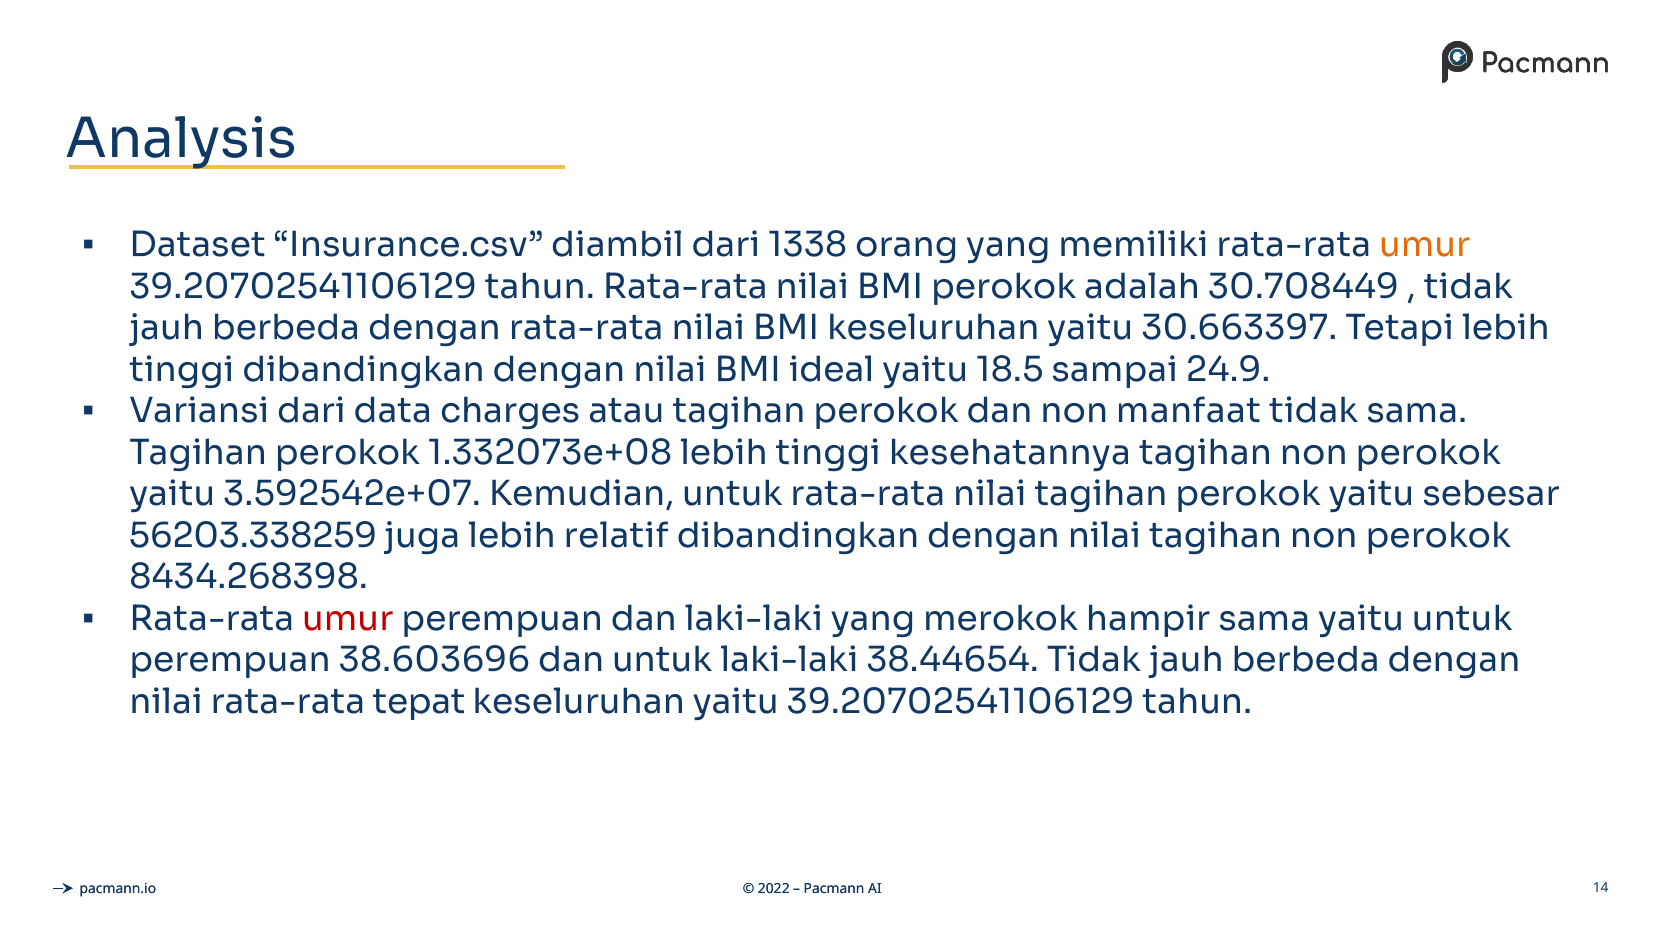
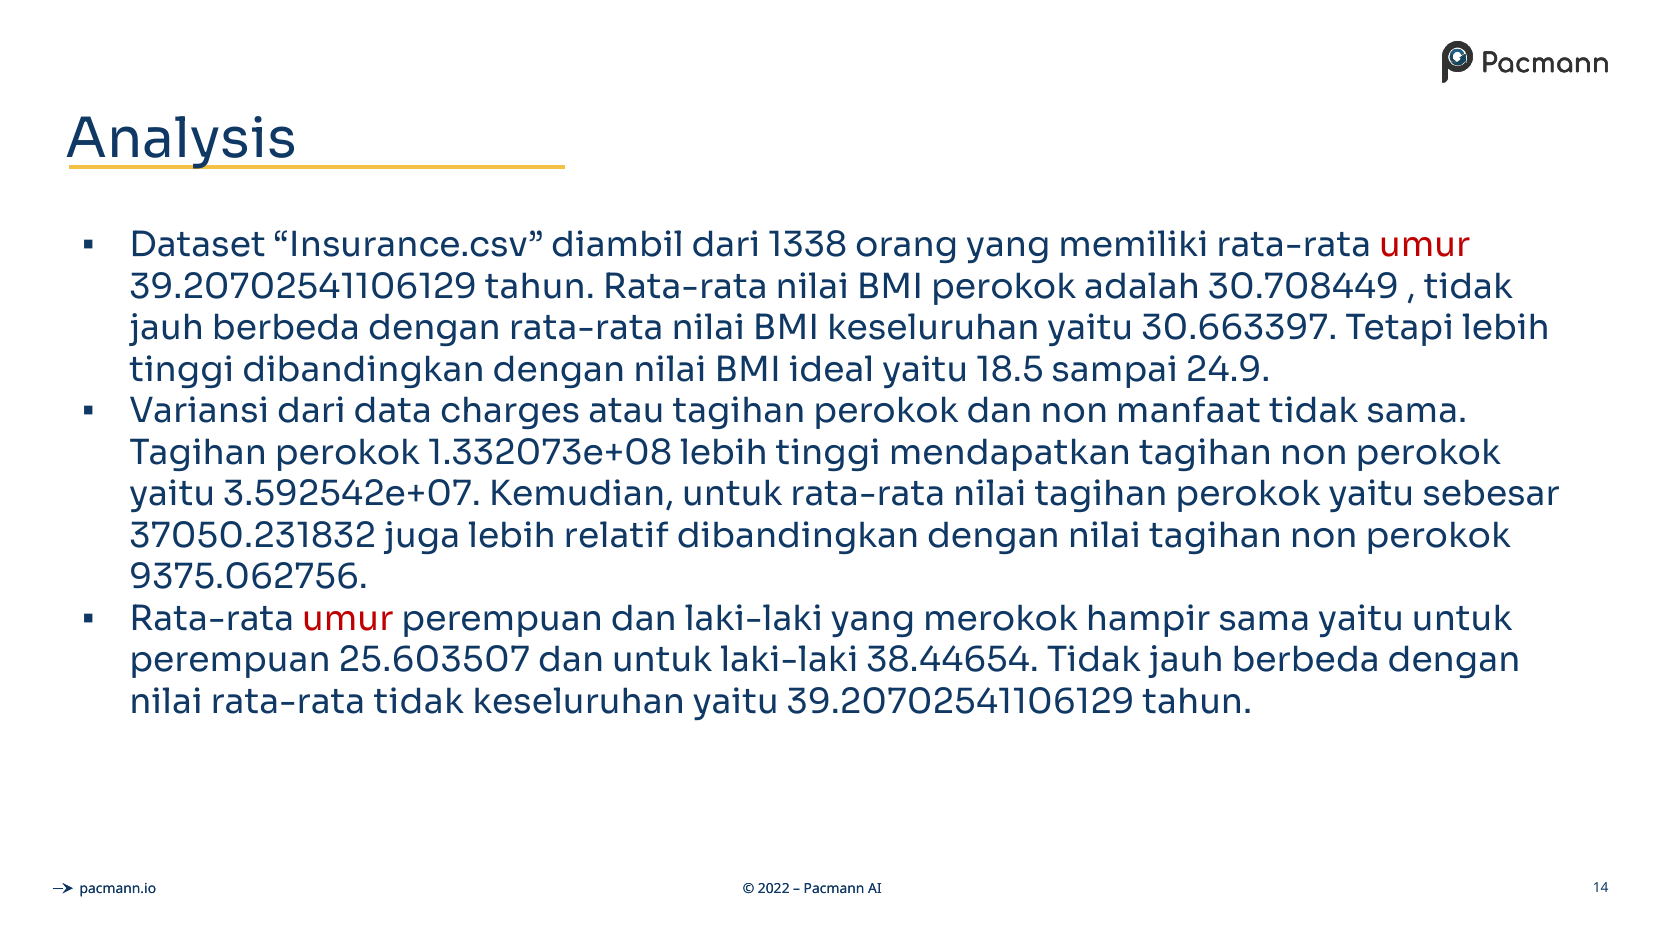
umur at (1425, 245) colour: orange -> red
kesehatannya: kesehatannya -> mendapatkan
56203.338259: 56203.338259 -> 37050.231832
8434.268398: 8434.268398 -> 9375.062756
38.603696: 38.603696 -> 25.603507
rata-rata tepat: tepat -> tidak
